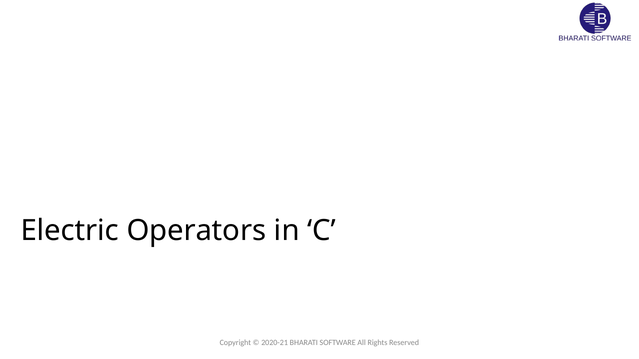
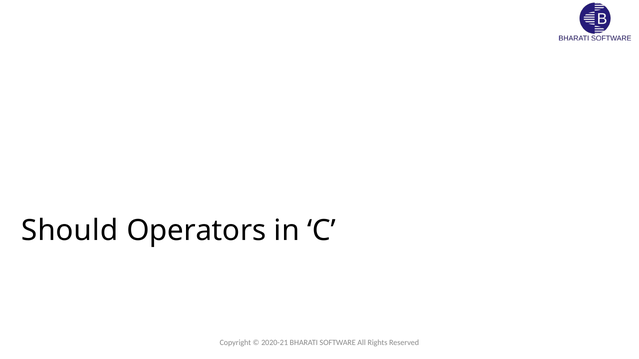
Electric: Electric -> Should
